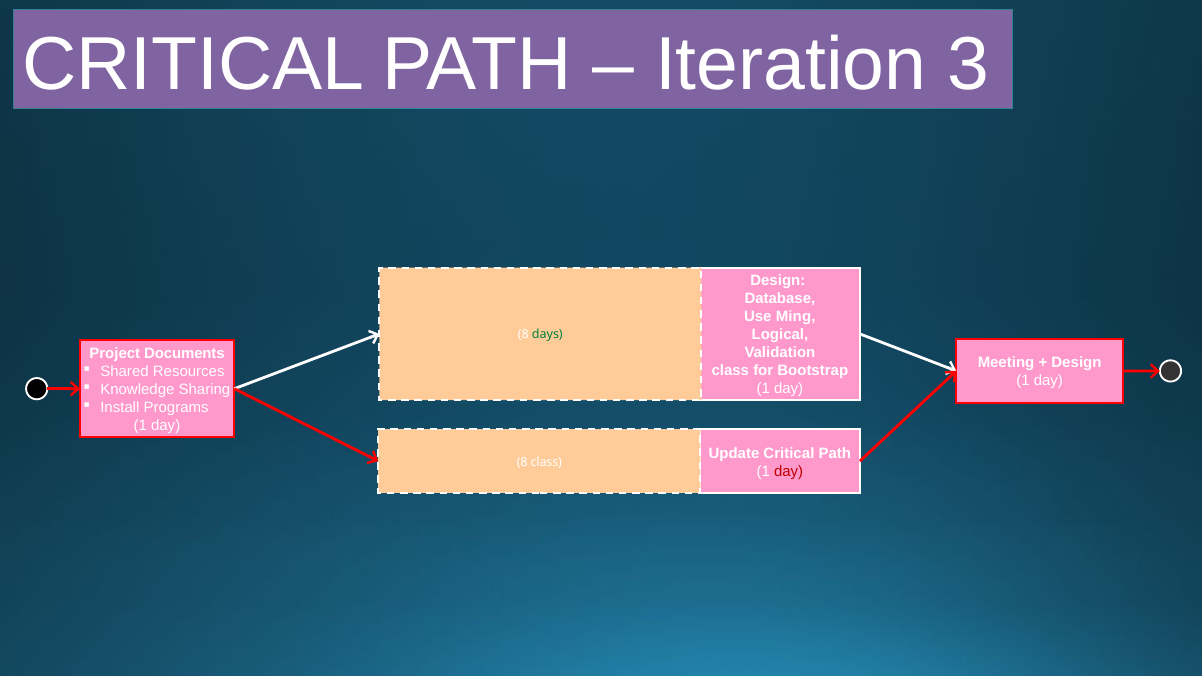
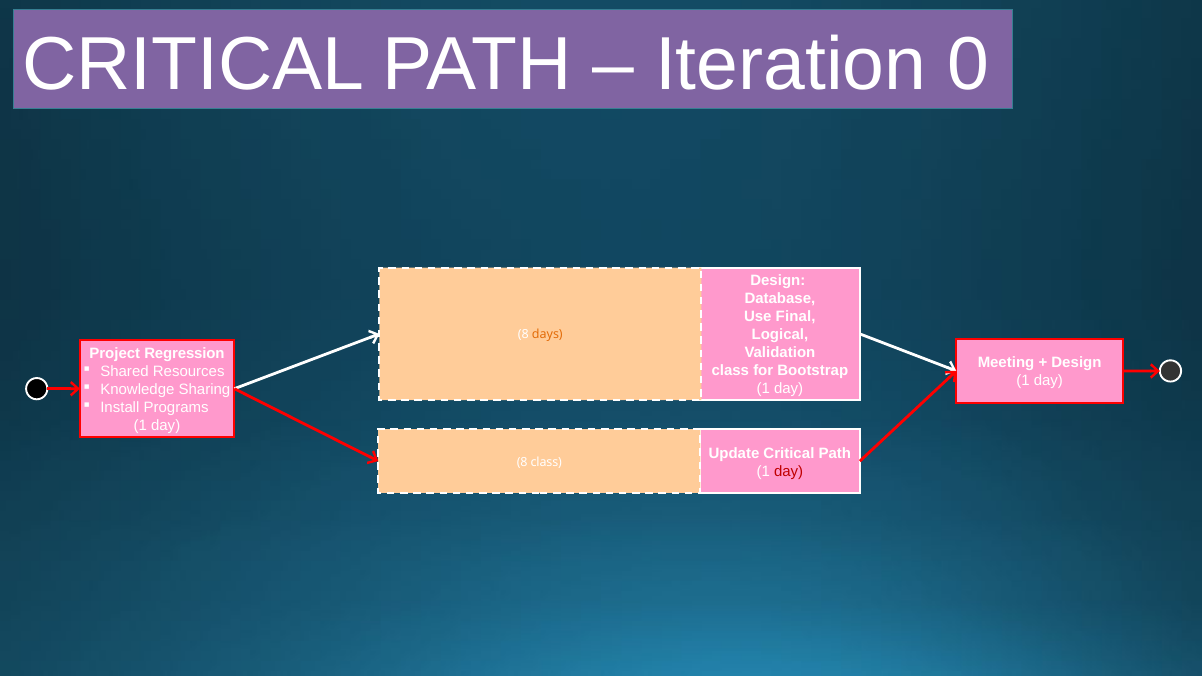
3: 3 -> 0
Ming: Ming -> Final
days colour: green -> orange
Documents: Documents -> Regression
